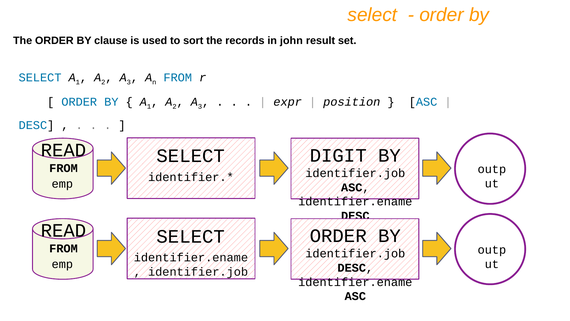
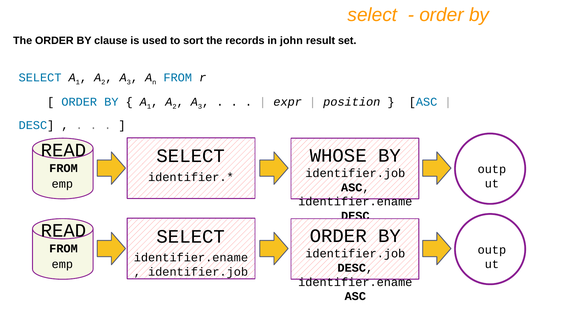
DIGIT: DIGIT -> WHOSE
